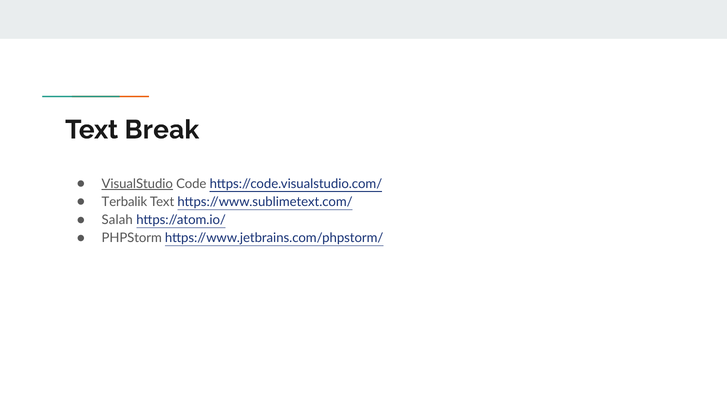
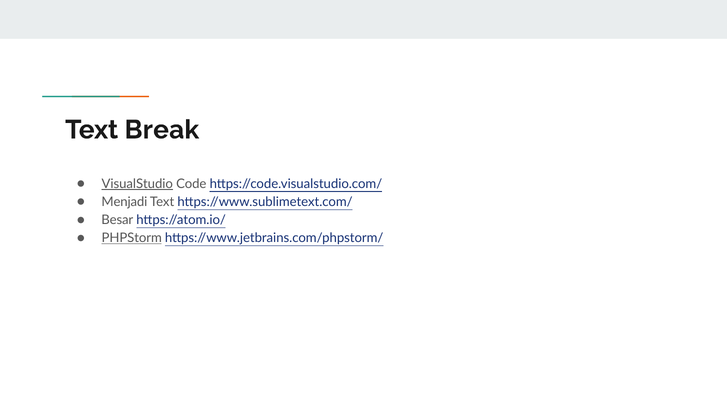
Terbalik: Terbalik -> Menjadi
Salah: Salah -> Besar
PHPStorm underline: none -> present
